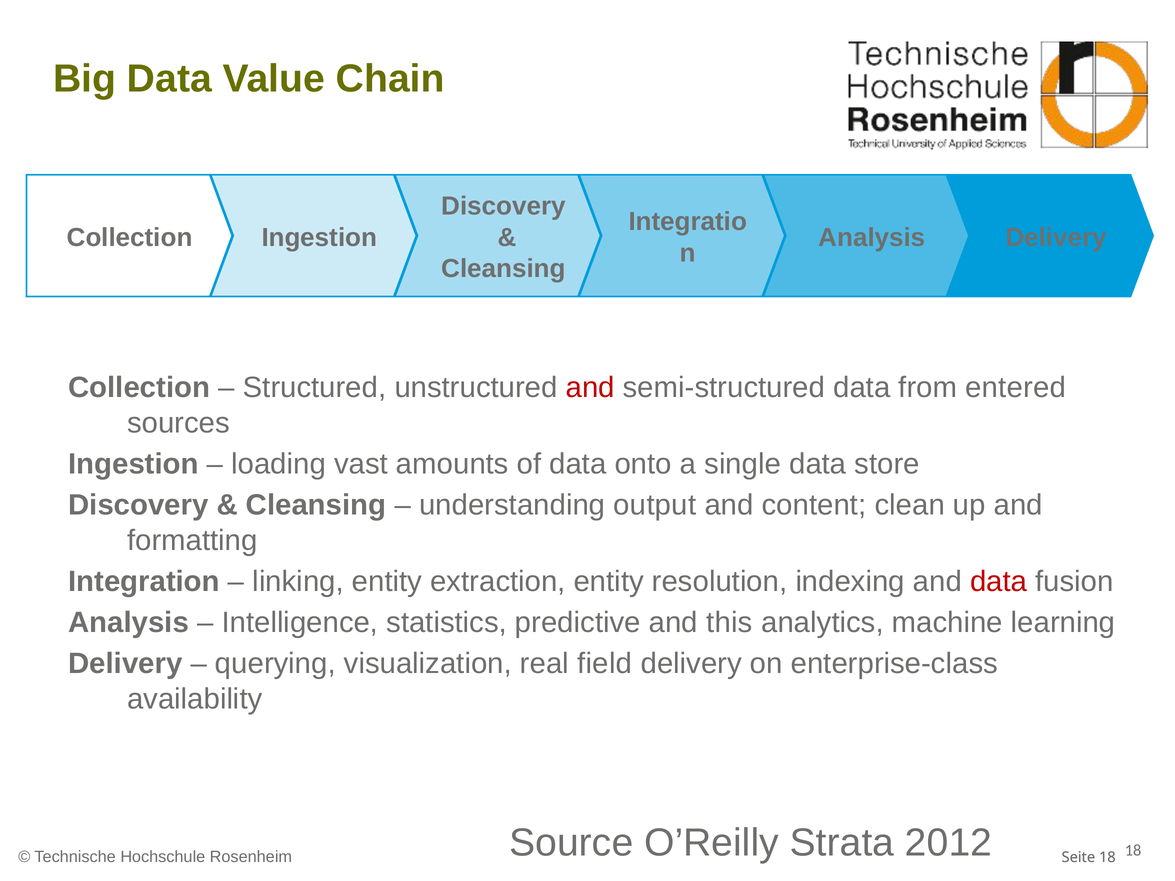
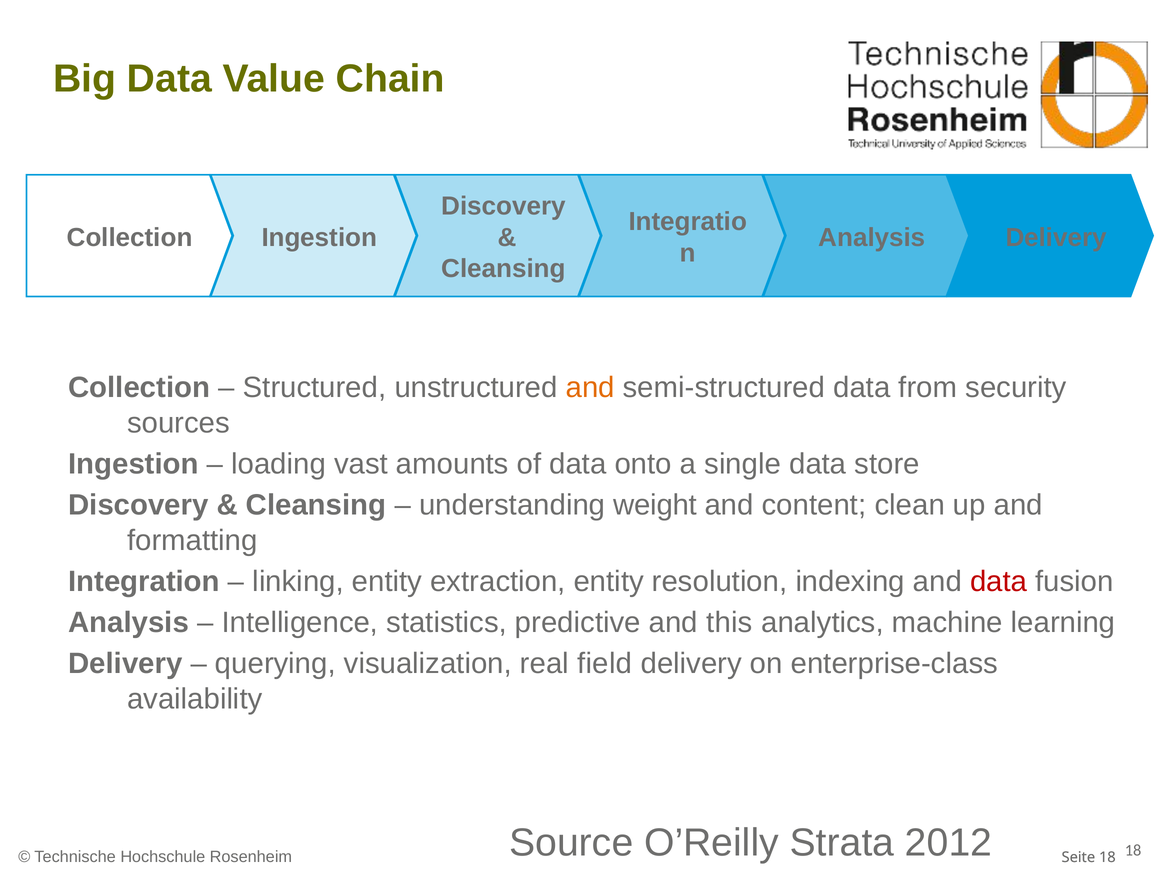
and at (590, 388) colour: red -> orange
entered: entered -> security
output: output -> weight
